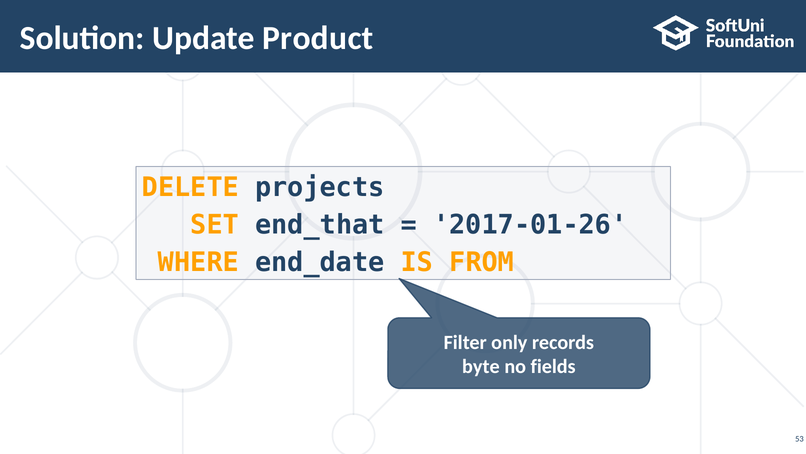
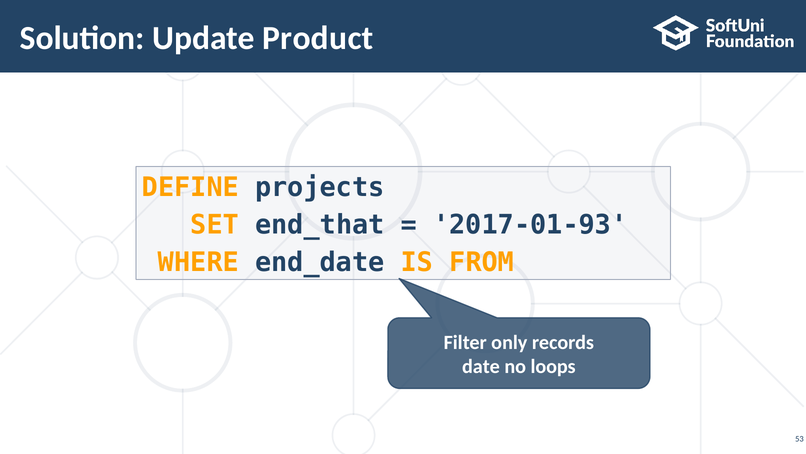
DELETE: DELETE -> DEFINE
2017-01-26: 2017-01-26 -> 2017-01-93
byte: byte -> date
fields: fields -> loops
